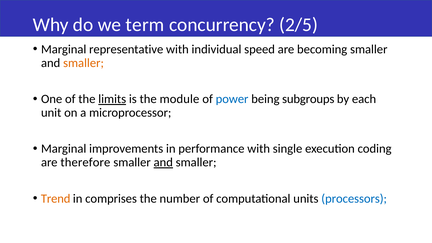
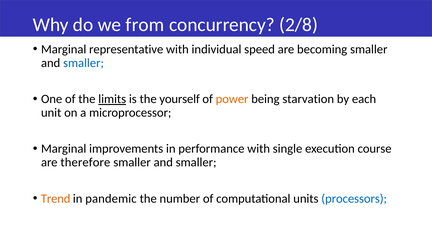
term: term -> from
2/5: 2/5 -> 2/8
smaller at (83, 63) colour: orange -> blue
module: module -> yourself
power colour: blue -> orange
subgroups: subgroups -> starvation
coding: coding -> course
and at (163, 162) underline: present -> none
comprises: comprises -> pandemic
